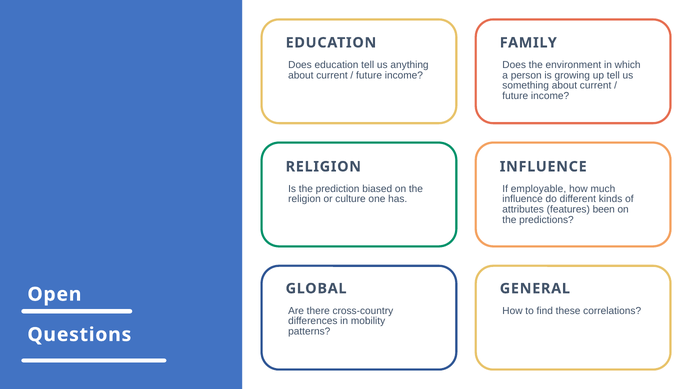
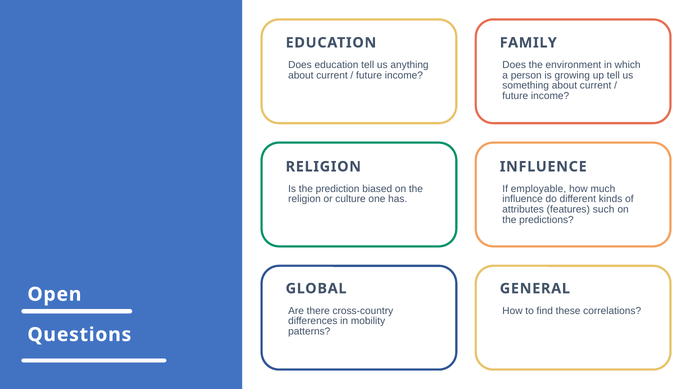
been: been -> such
